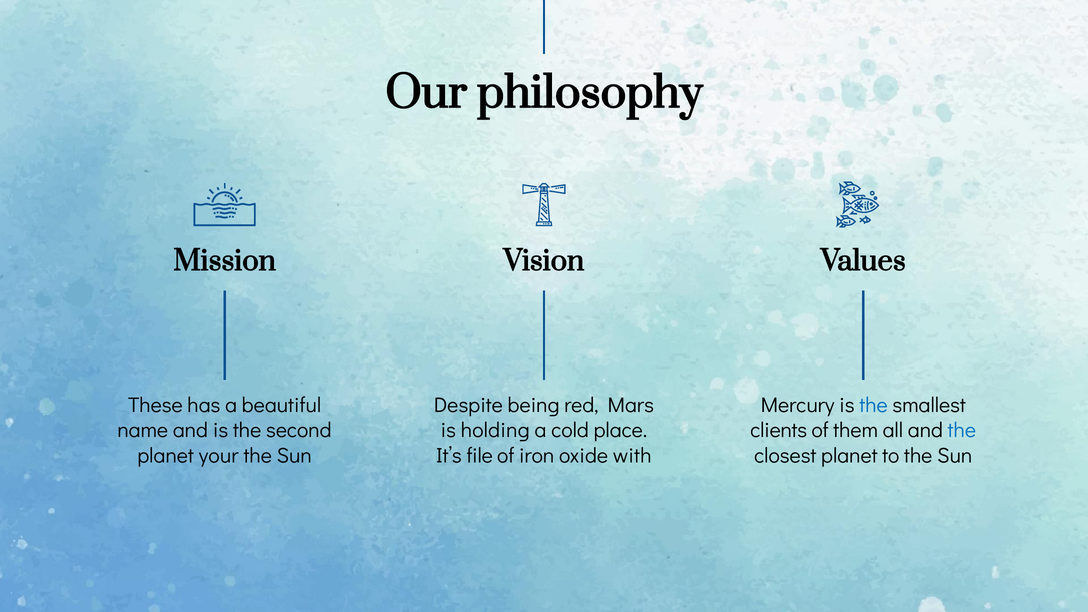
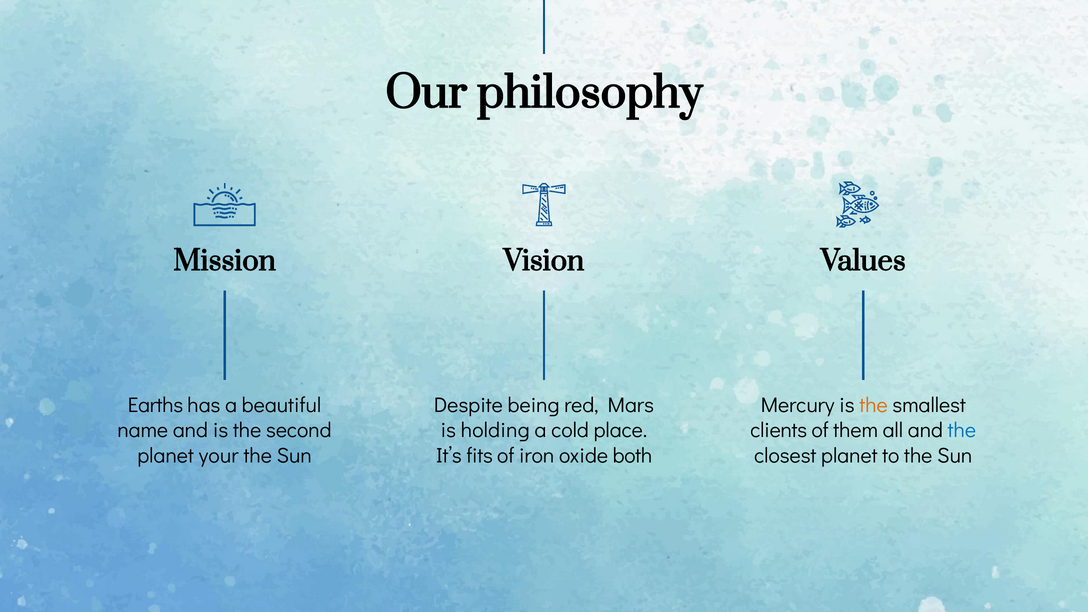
These: These -> Earths
the at (874, 405) colour: blue -> orange
file: file -> fits
with: with -> both
